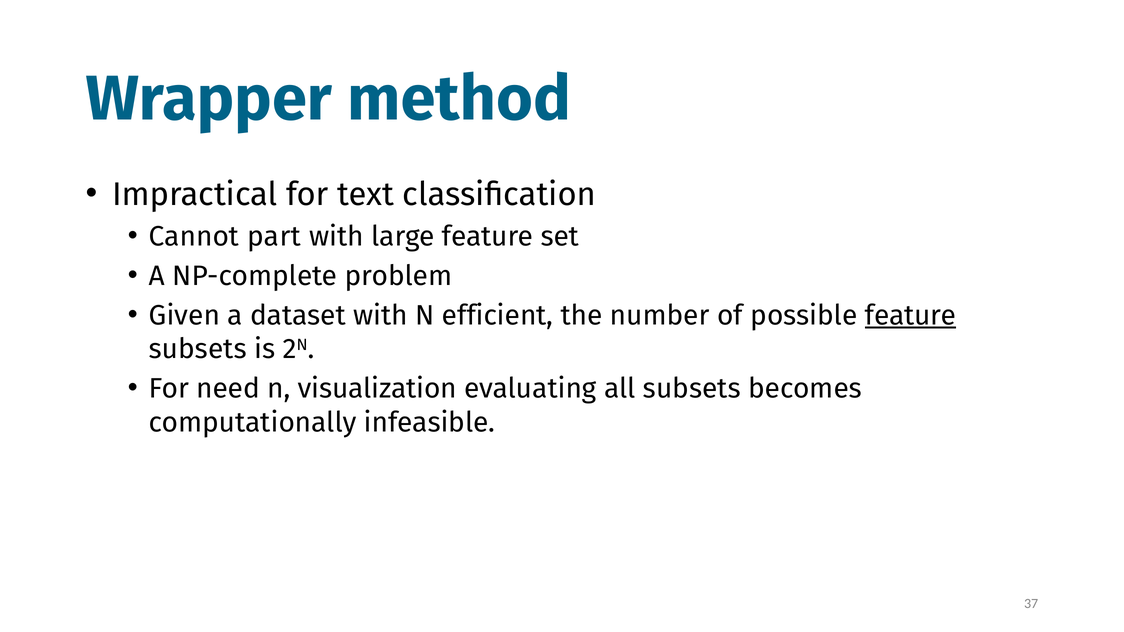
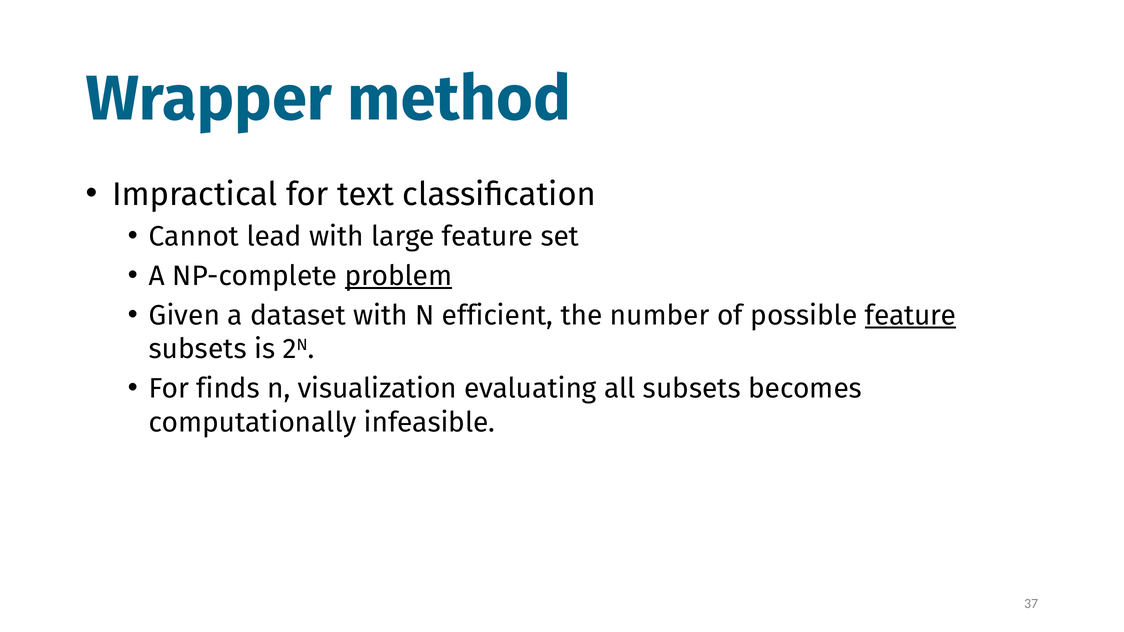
part: part -> lead
problem underline: none -> present
need: need -> finds
